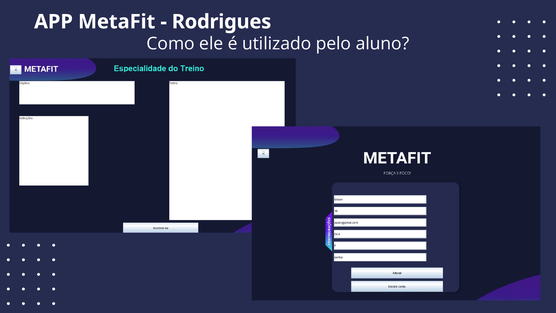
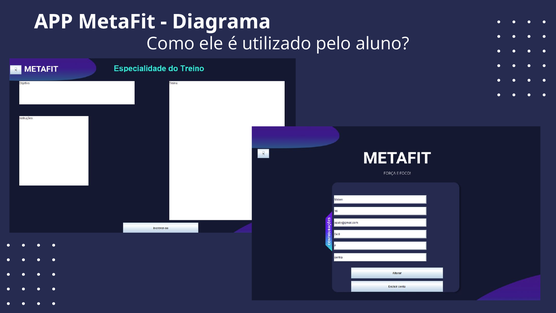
Rodrigues: Rodrigues -> Diagrama
